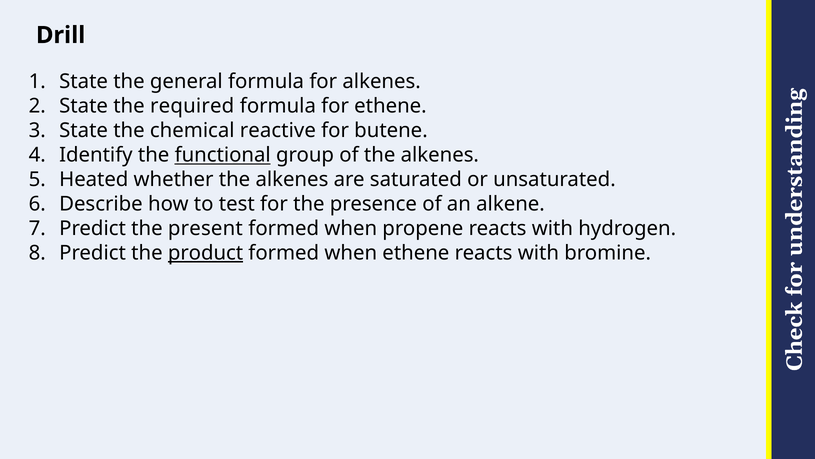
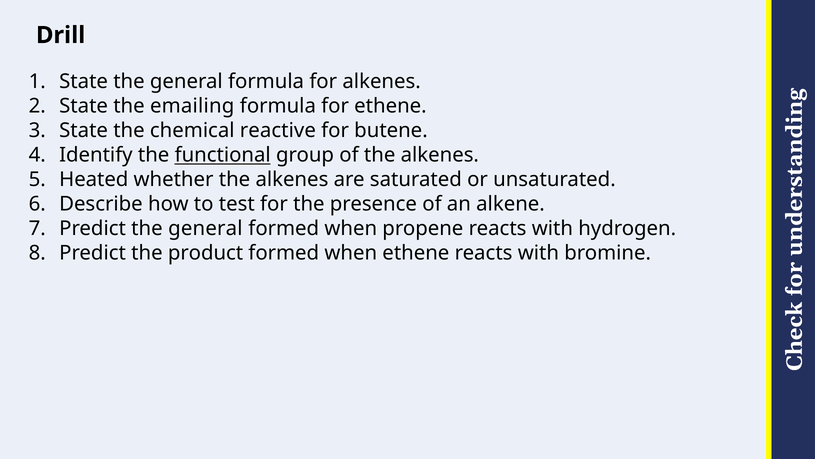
required: required -> emailing
Predict the present: present -> general
product underline: present -> none
